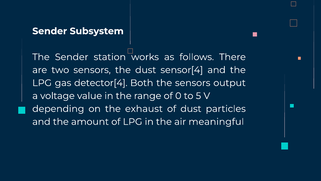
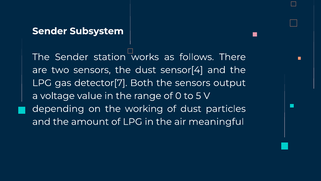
detector[4: detector[4 -> detector[7
exhaust: exhaust -> working
